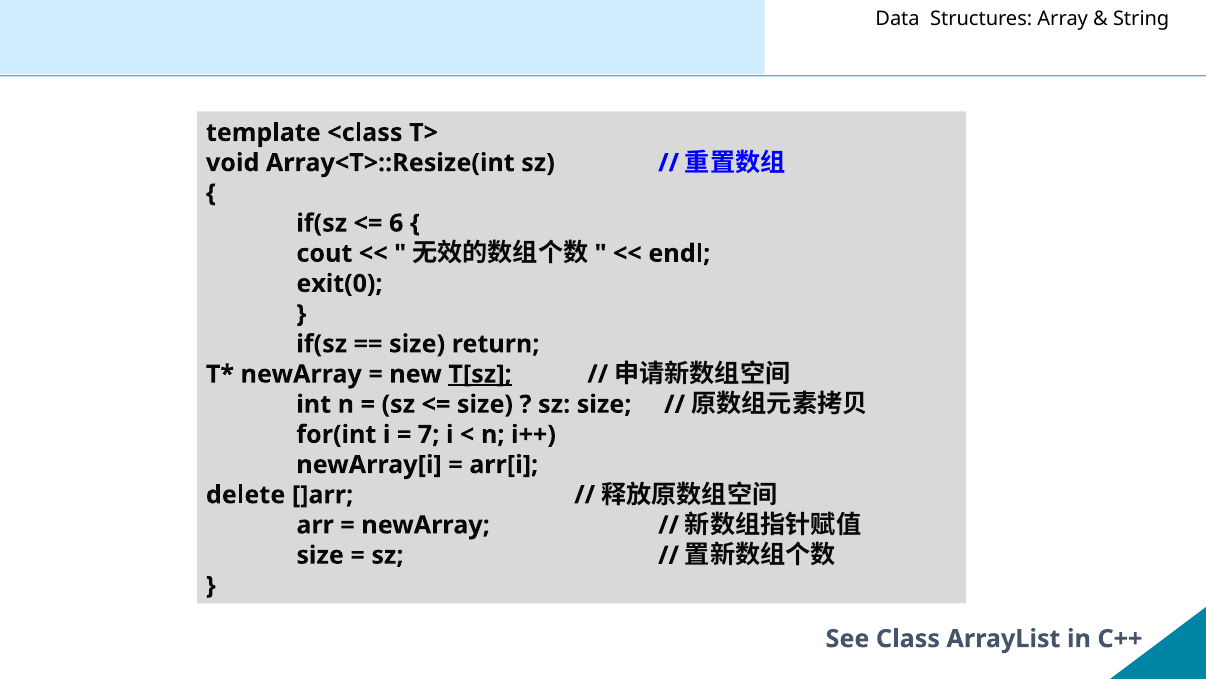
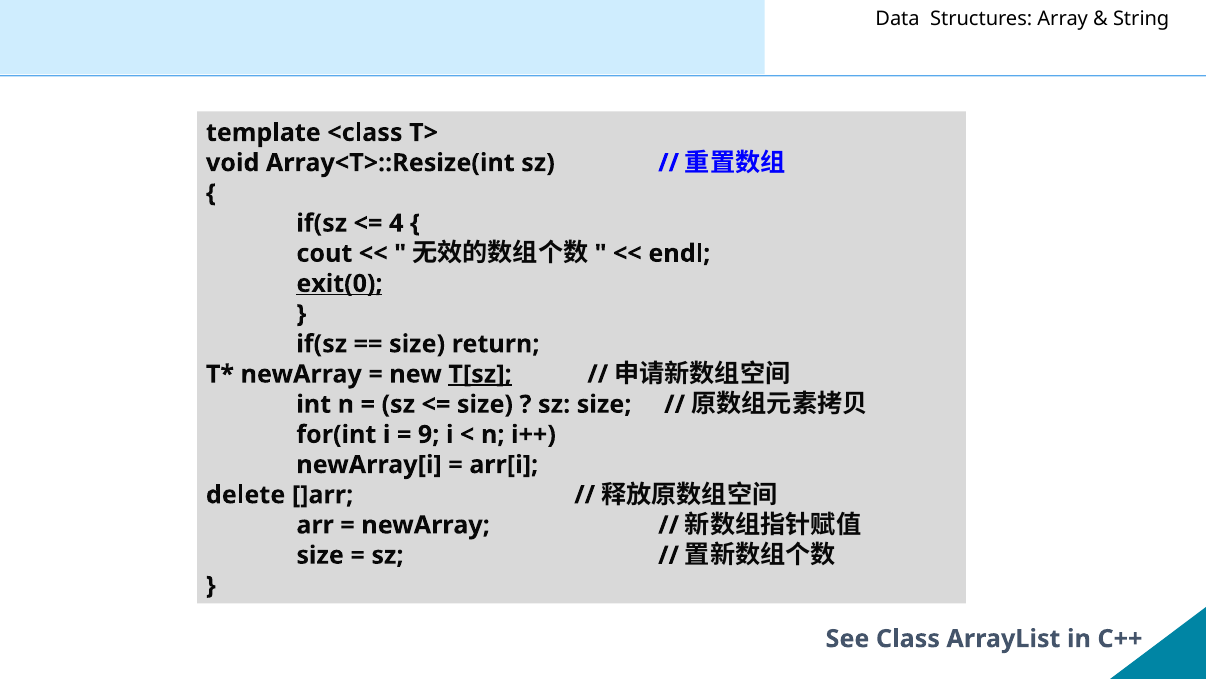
6: 6 -> 4
exit(0 underline: none -> present
7: 7 -> 9
